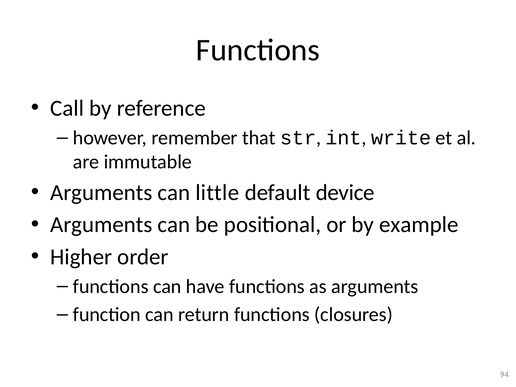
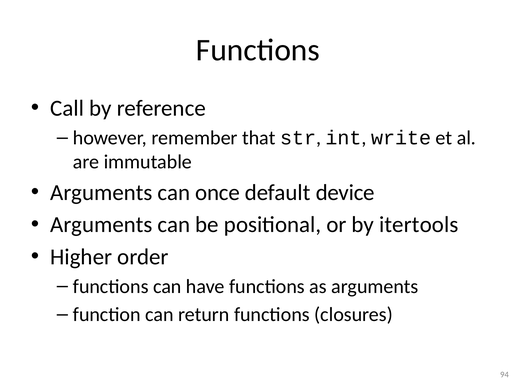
little: little -> once
example: example -> itertools
